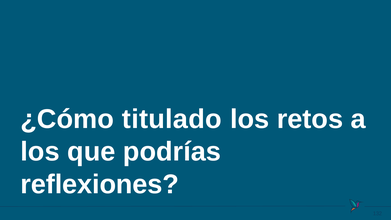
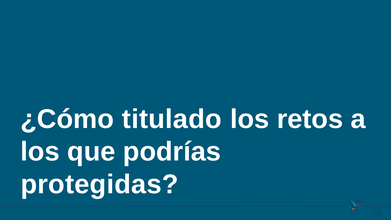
reflexiones: reflexiones -> protegidas
